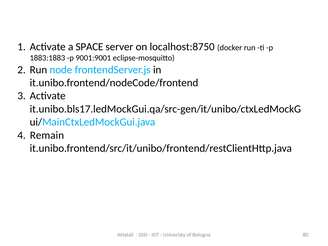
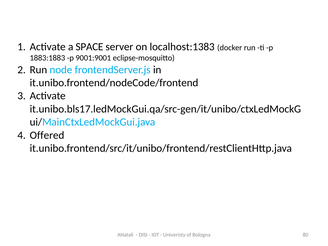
localhost:8750: localhost:8750 -> localhost:1383
Remain: Remain -> Offered
